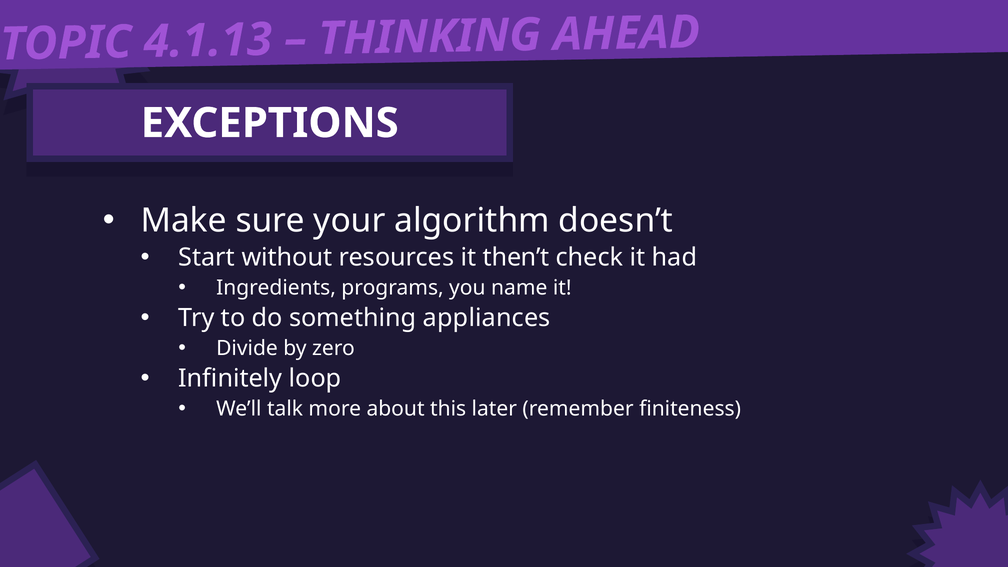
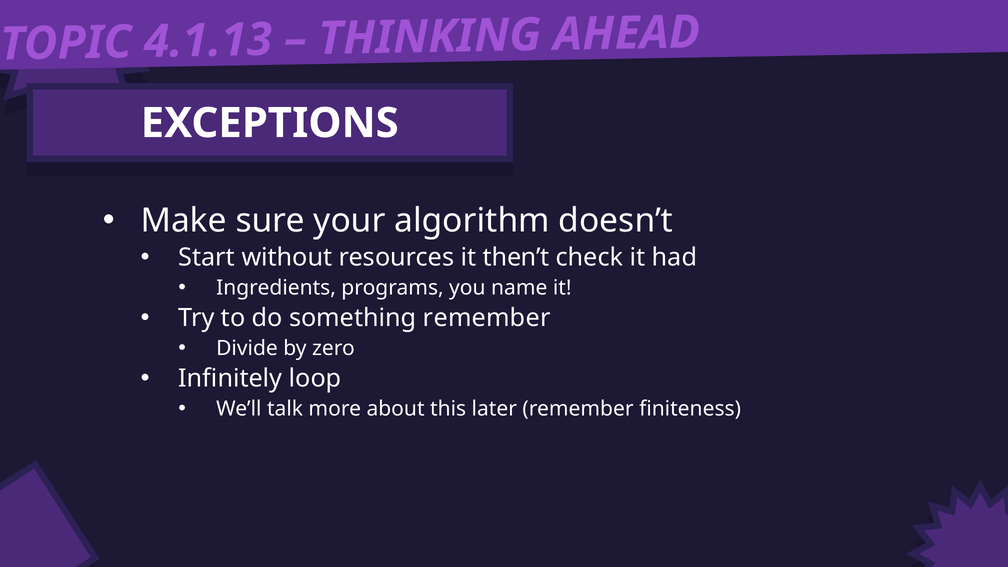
something appliances: appliances -> remember
